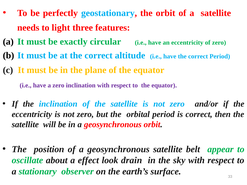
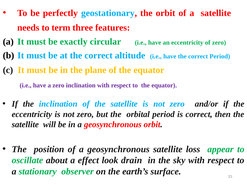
light: light -> term
belt: belt -> loss
